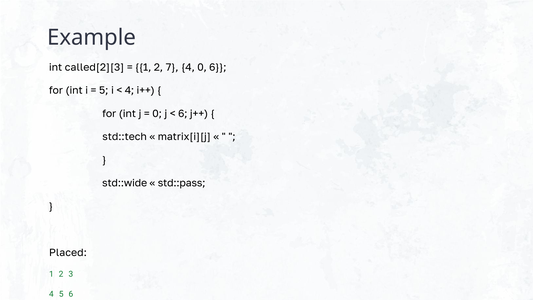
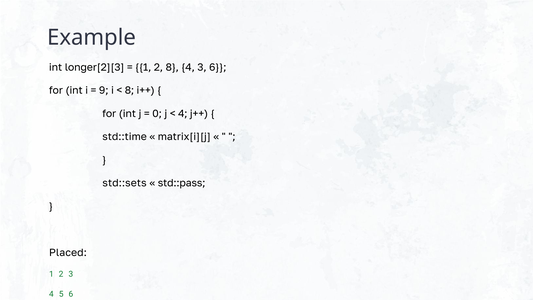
called[2][3: called[2][3 -> longer[2][3
2 7: 7 -> 8
4 0: 0 -> 3
5 at (104, 90): 5 -> 9
4 at (129, 90): 4 -> 8
6 at (183, 114): 6 -> 4
std::tech: std::tech -> std::time
std::wide: std::wide -> std::sets
